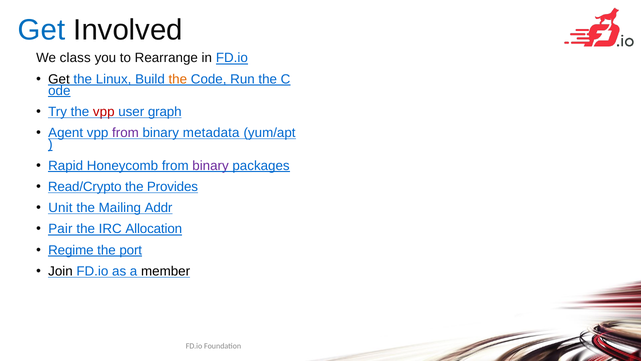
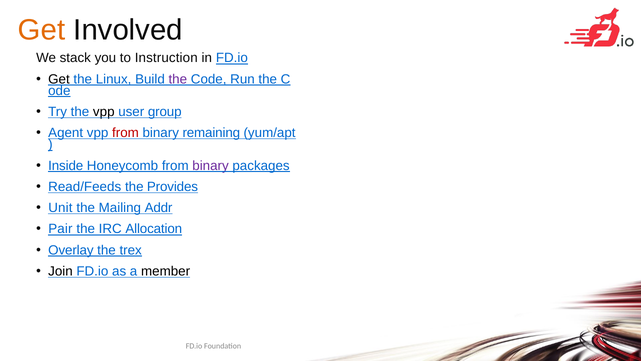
Get at (42, 30) colour: blue -> orange
class: class -> stack
Rearrange: Rearrange -> Instruction
the at (178, 79) colour: orange -> purple
vpp at (104, 112) colour: red -> black
graph: graph -> group
from at (125, 133) colour: purple -> red
metadata: metadata -> remaining
Rapid: Rapid -> Inside
Read/Crypto: Read/Crypto -> Read/Feeds
Regime: Regime -> Overlay
port: port -> trex
